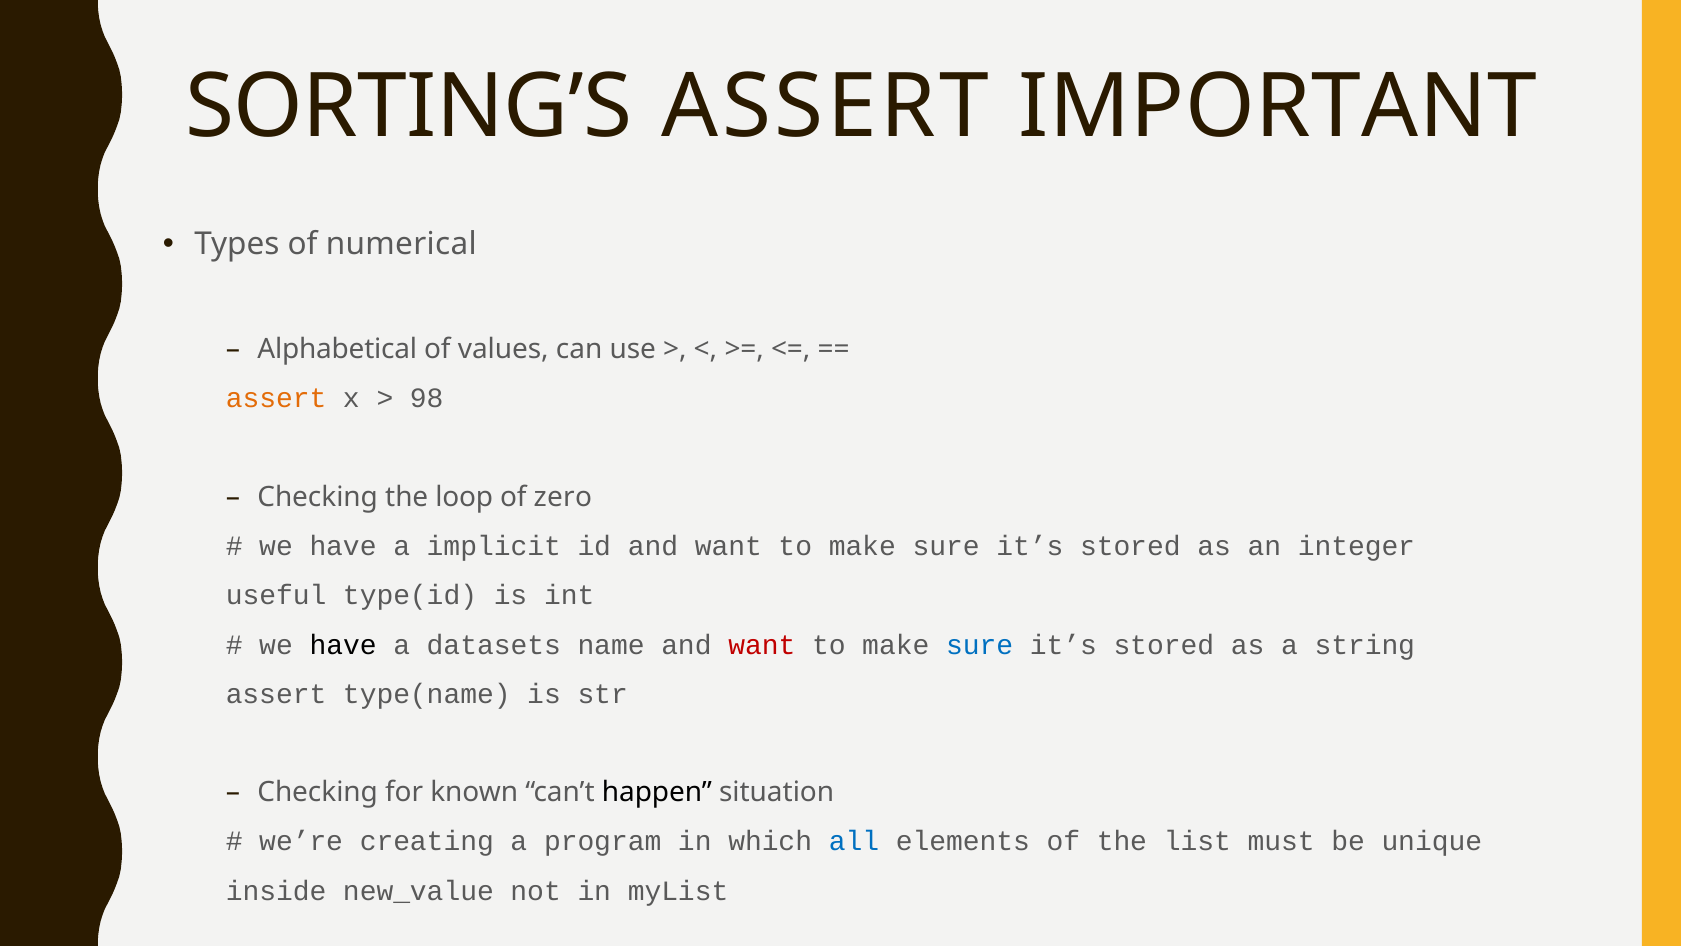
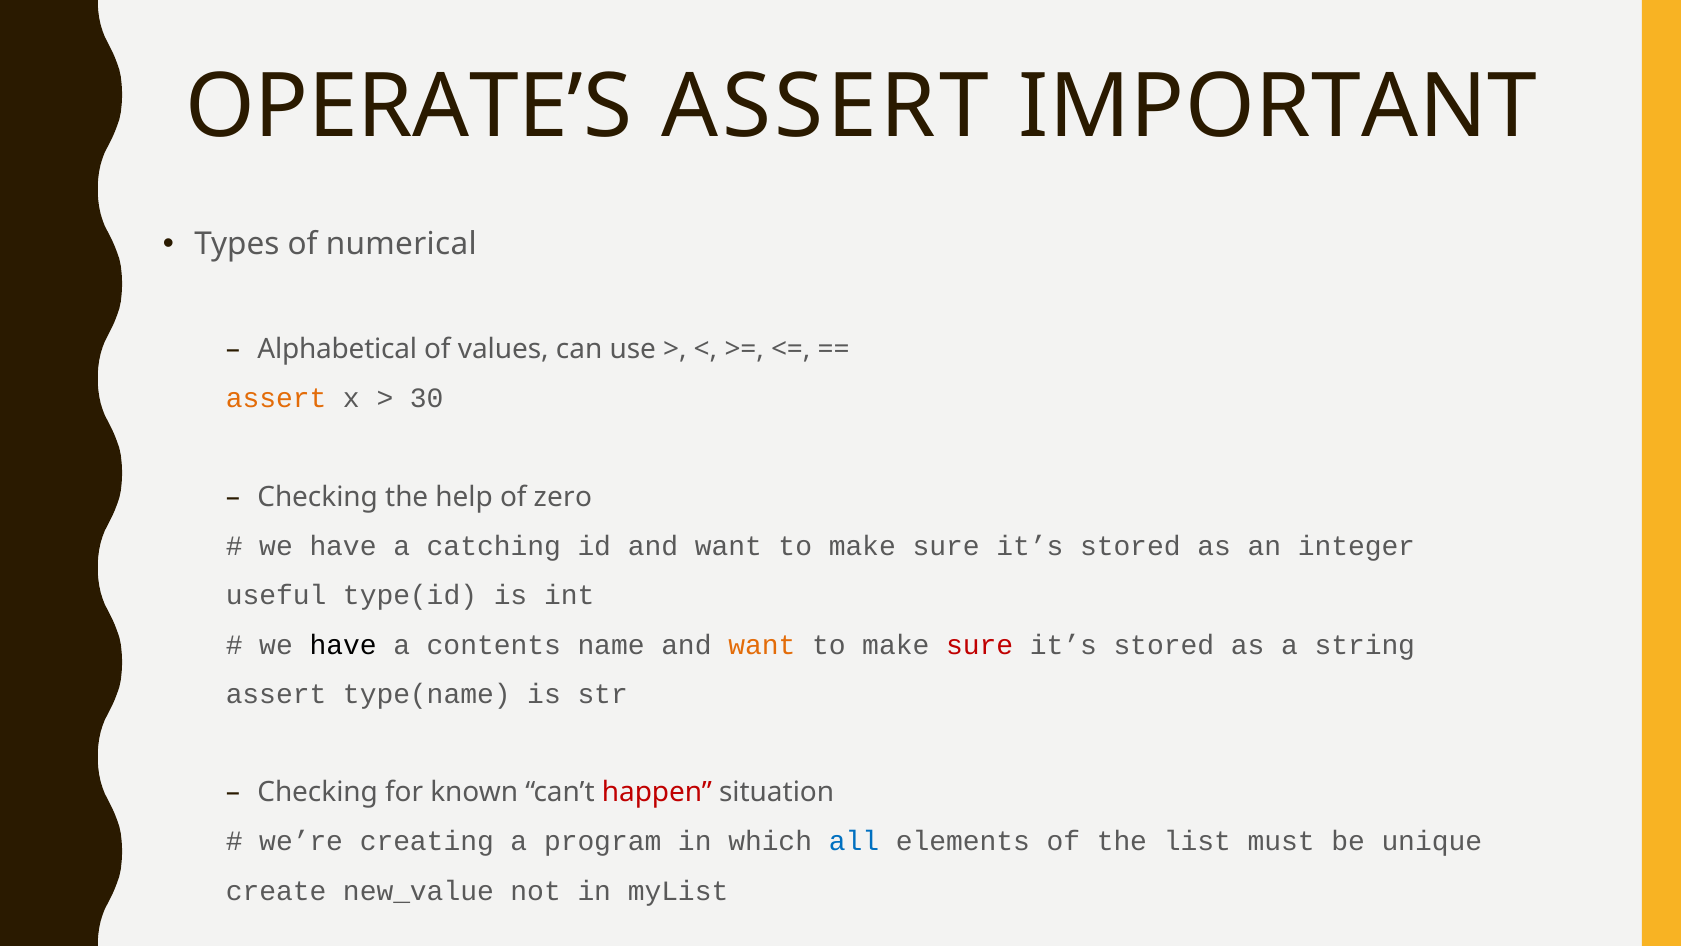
SORTING’S: SORTING’S -> OPERATE’S
98: 98 -> 30
loop: loop -> help
implicit: implicit -> catching
datasets: datasets -> contents
want at (762, 644) colour: red -> orange
sure at (980, 644) colour: blue -> red
happen colour: black -> red
inside: inside -> create
